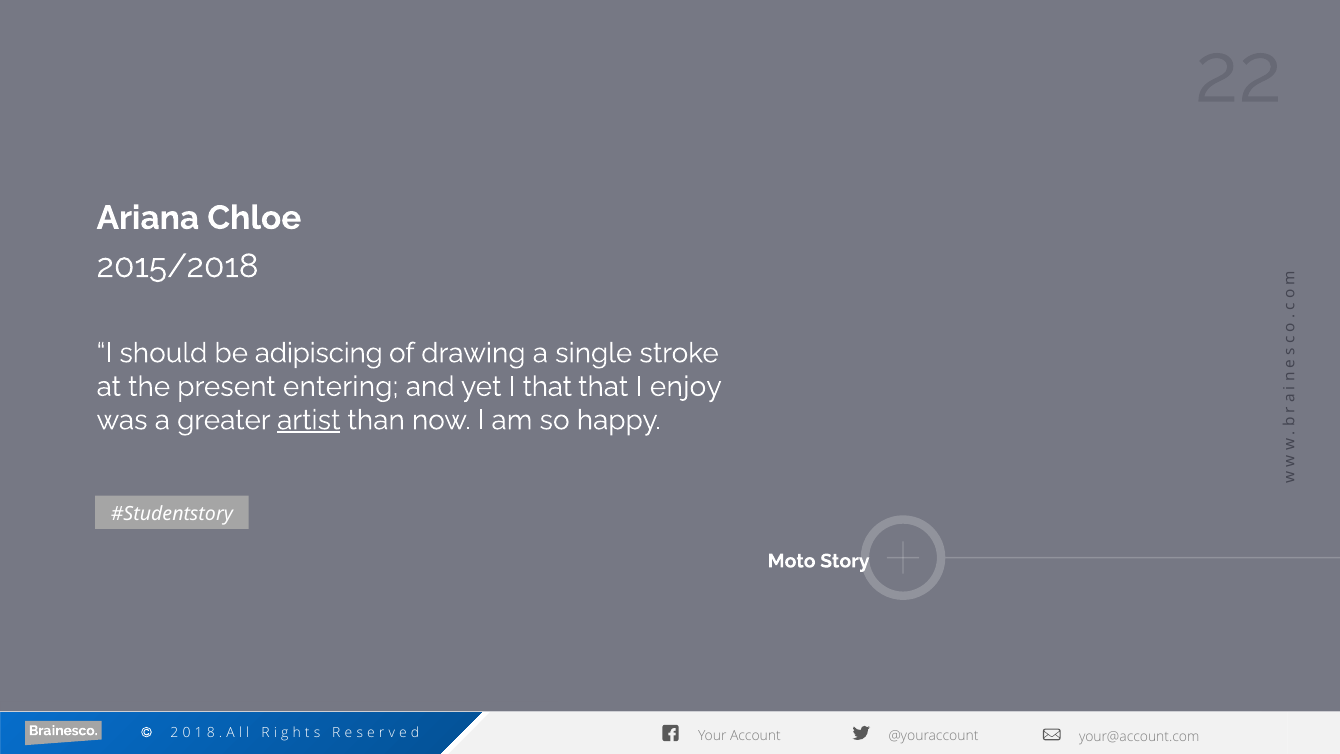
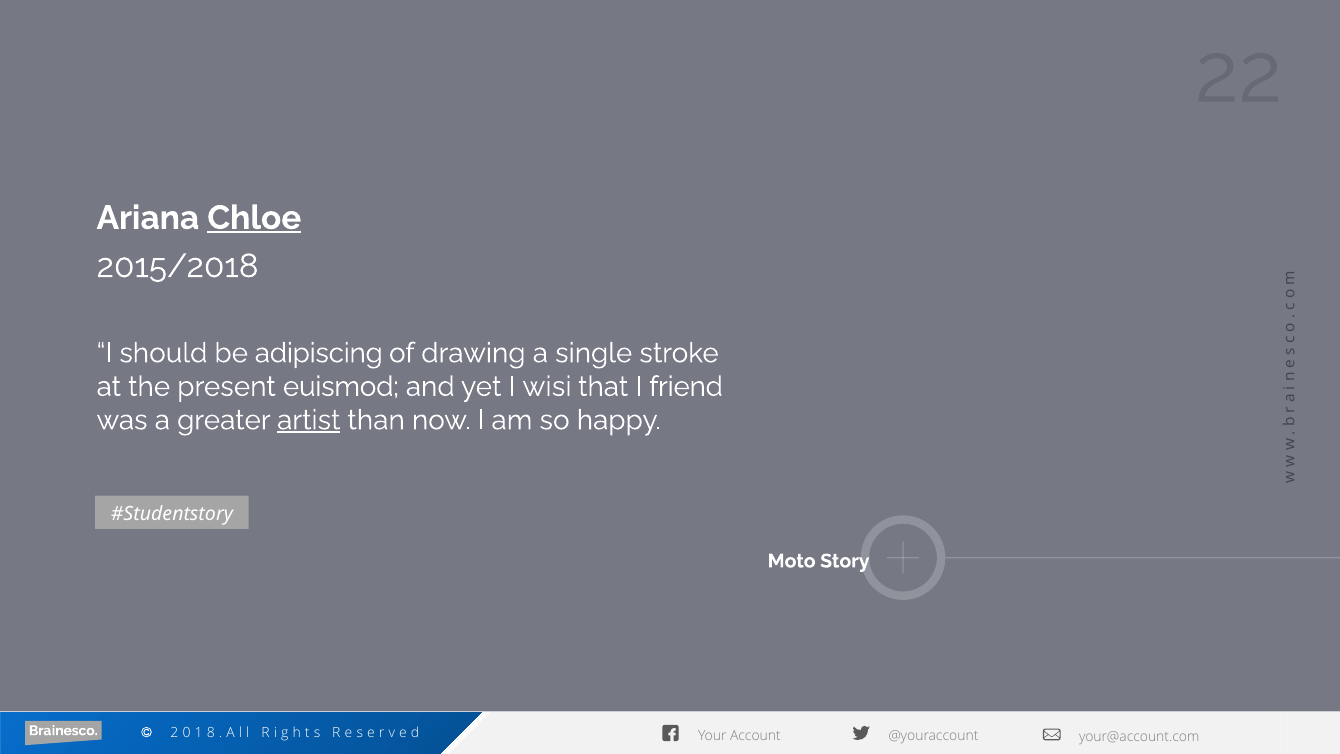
Chloe underline: none -> present
entering: entering -> euismod
I that: that -> wisi
enjoy: enjoy -> friend
